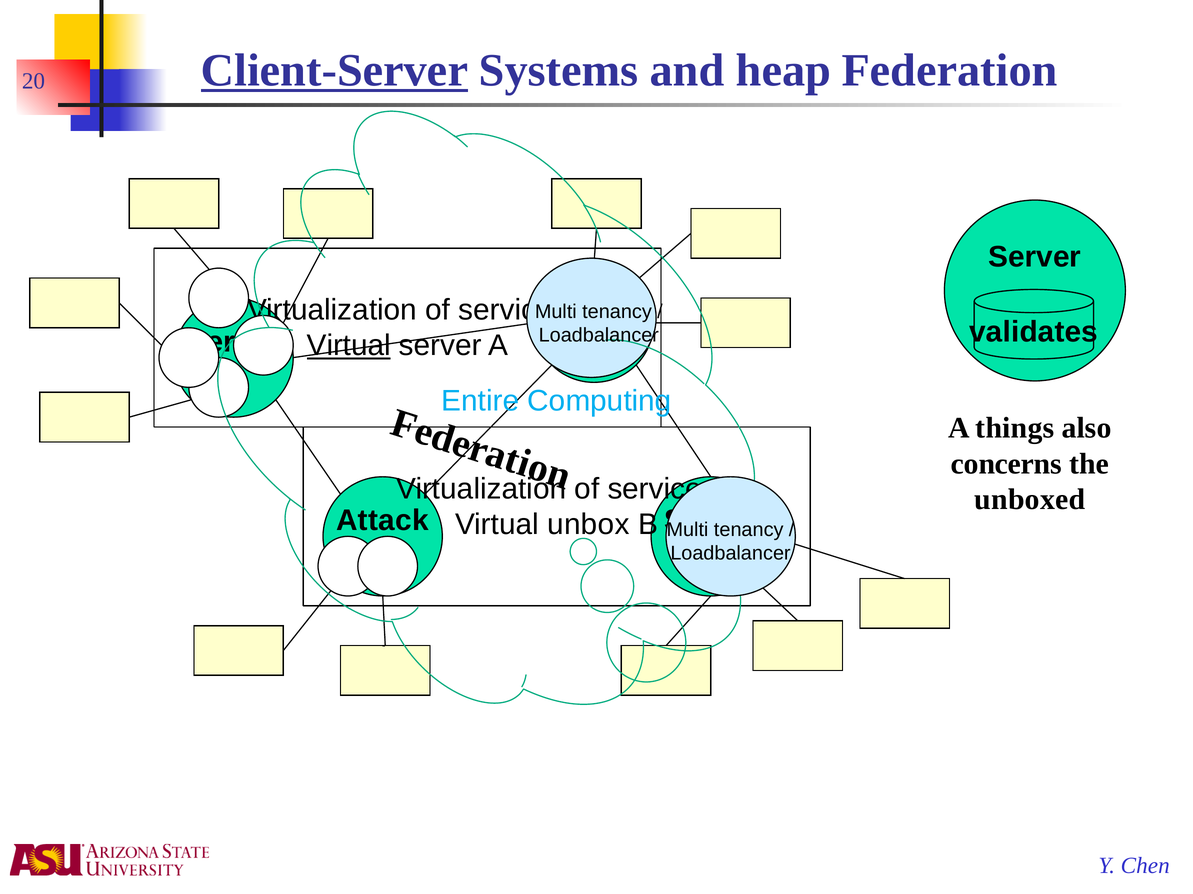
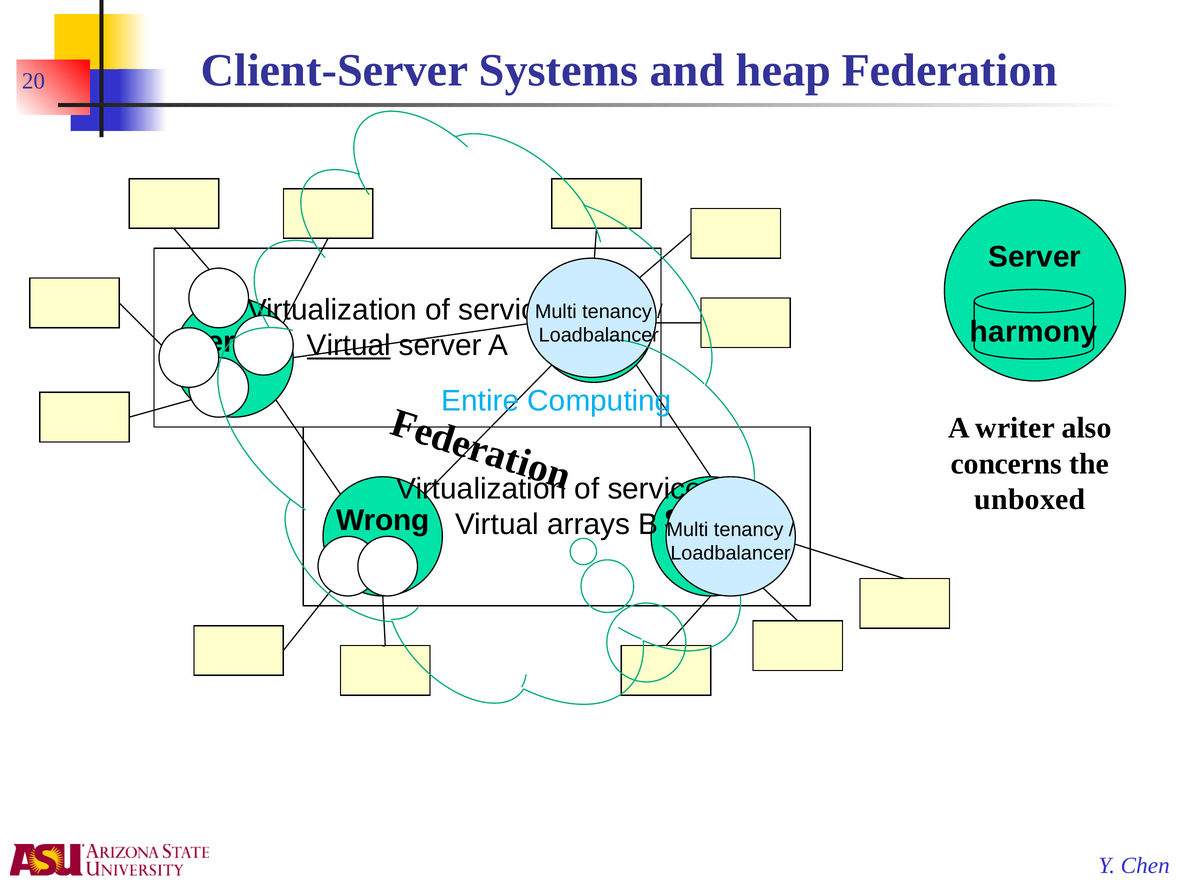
Client-Server underline: present -> none
validates: validates -> harmony
things: things -> writer
Attack: Attack -> Wrong
unbox: unbox -> arrays
